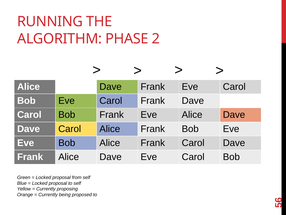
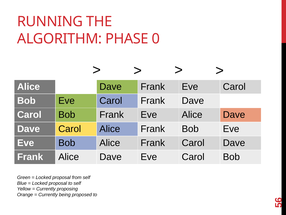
2: 2 -> 0
